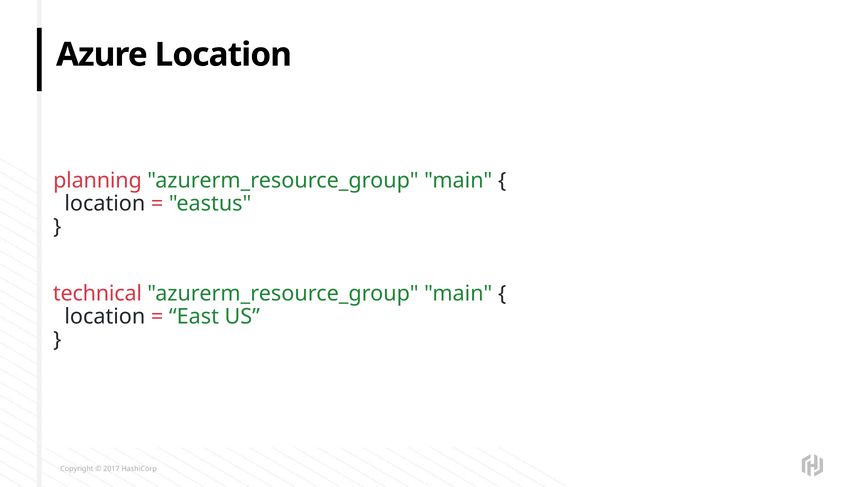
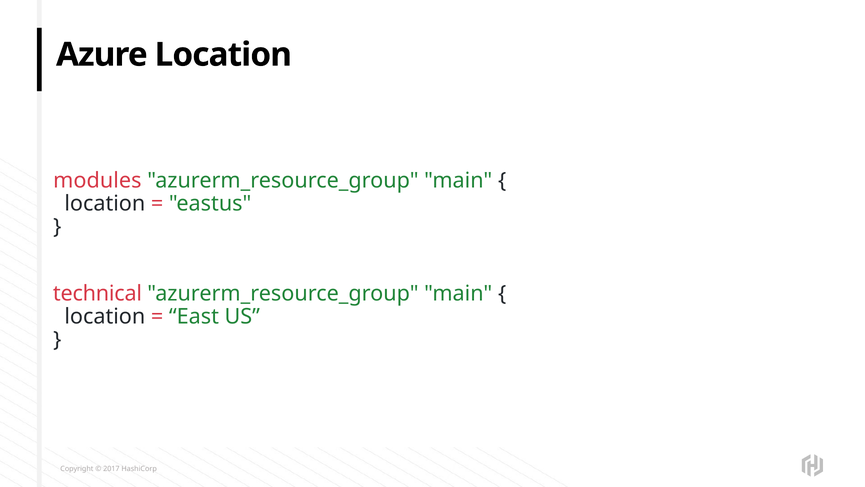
planning: planning -> modules
